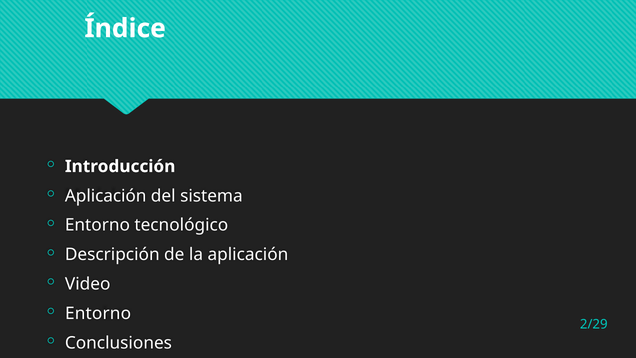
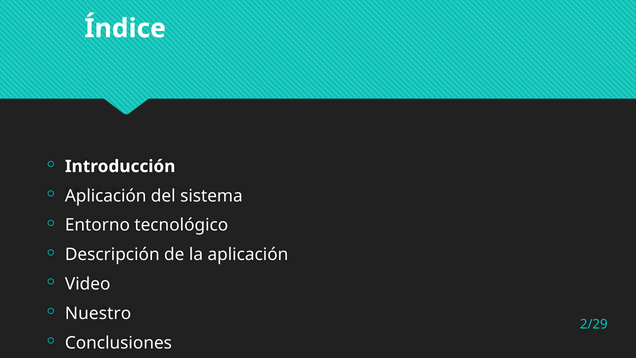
Entorno at (98, 313): Entorno -> Nuestro
